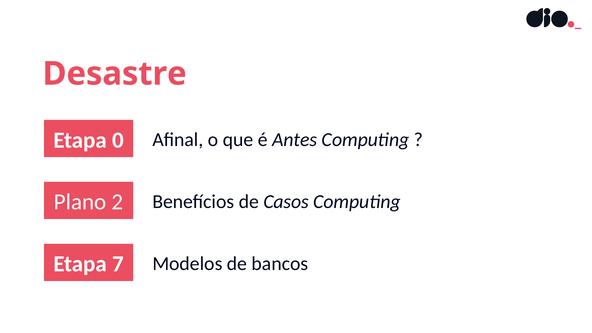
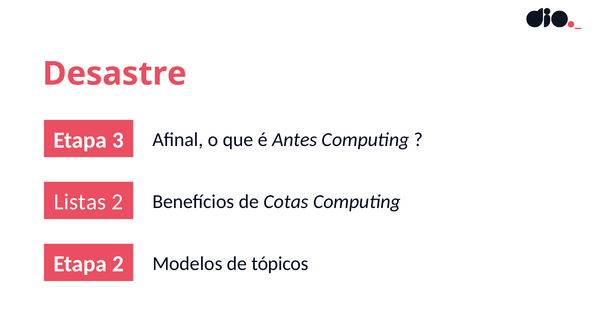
0: 0 -> 3
Plano: Plano -> Listas
Casos: Casos -> Cotas
Etapa 7: 7 -> 2
bancos: bancos -> tópicos
